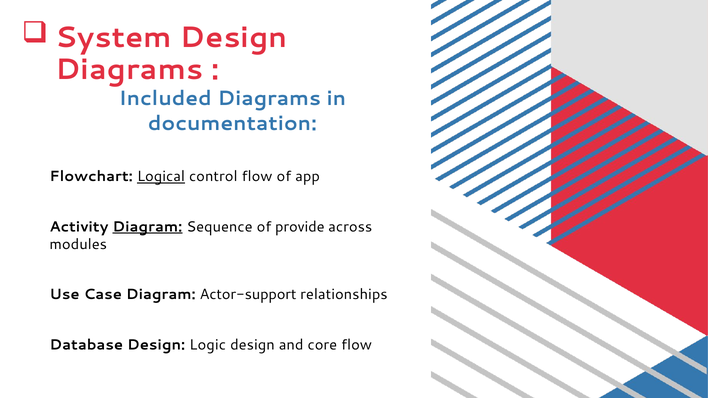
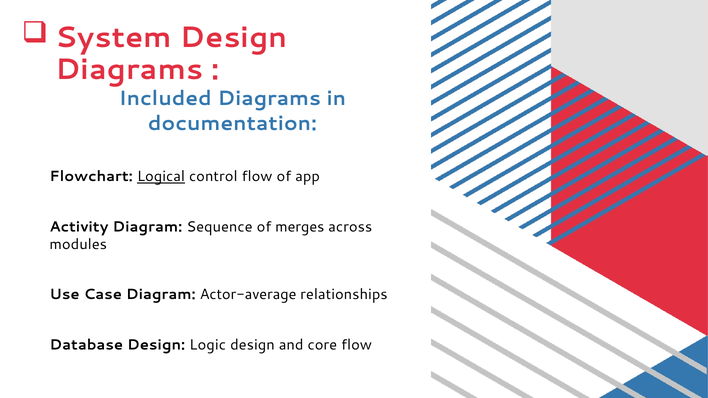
Diagram at (147, 227) underline: present -> none
provide: provide -> merges
Actor-support: Actor-support -> Actor-average
